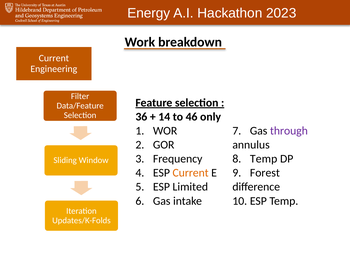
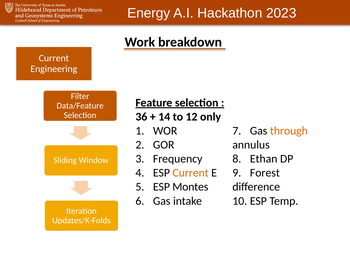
46: 46 -> 12
through colour: purple -> orange
8 Temp: Temp -> Ethan
Limited: Limited -> Montes
